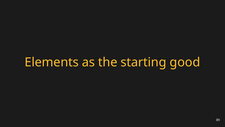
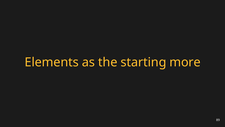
good: good -> more
